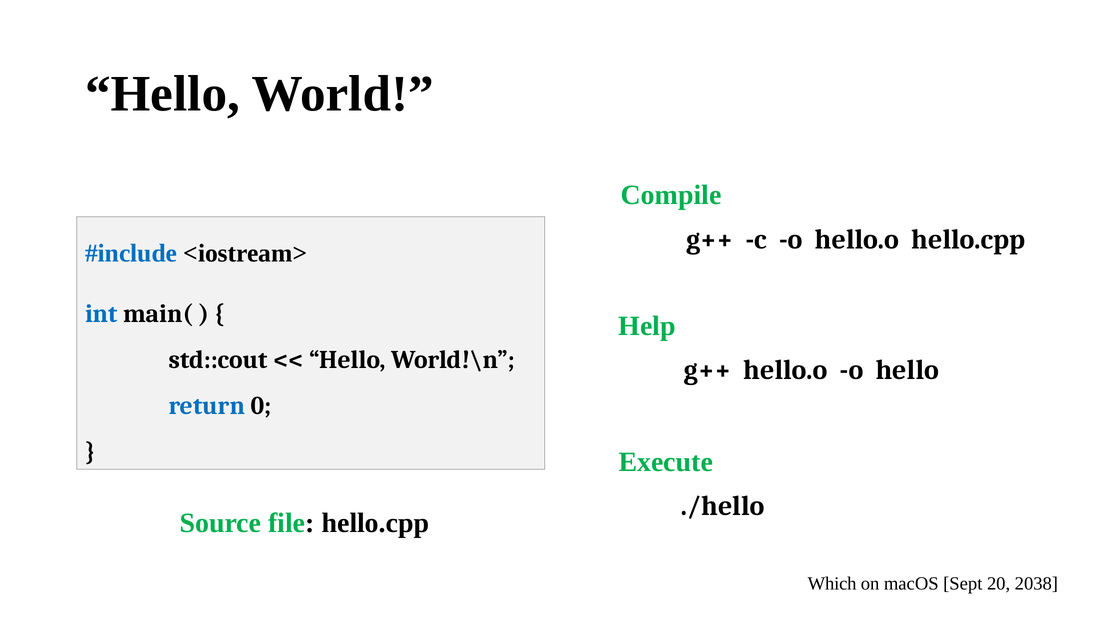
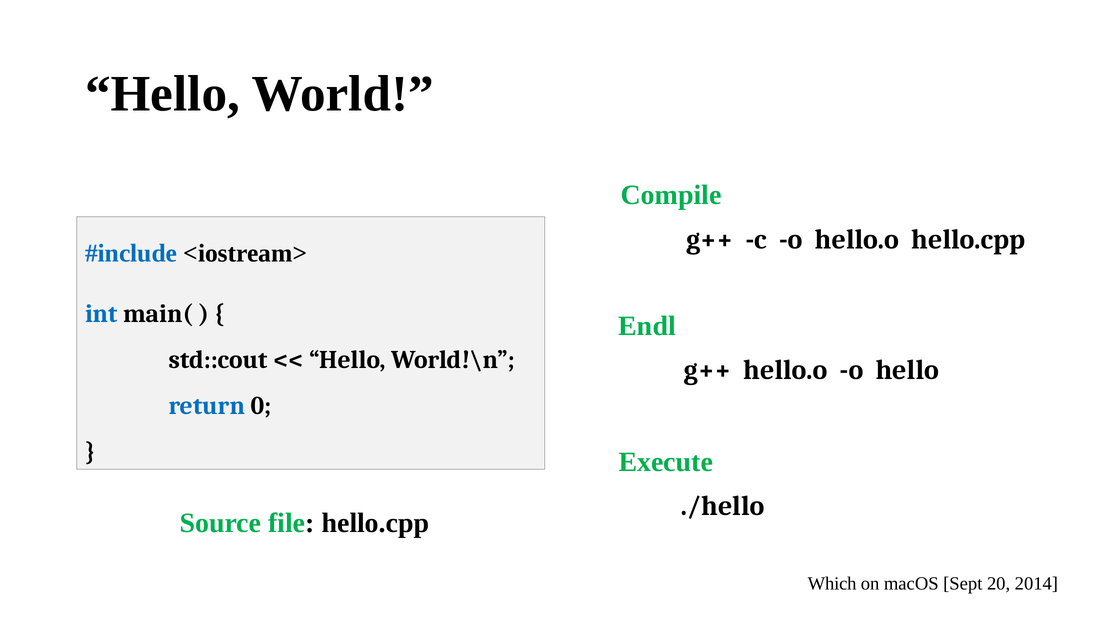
Help: Help -> Endl
2038: 2038 -> 2014
